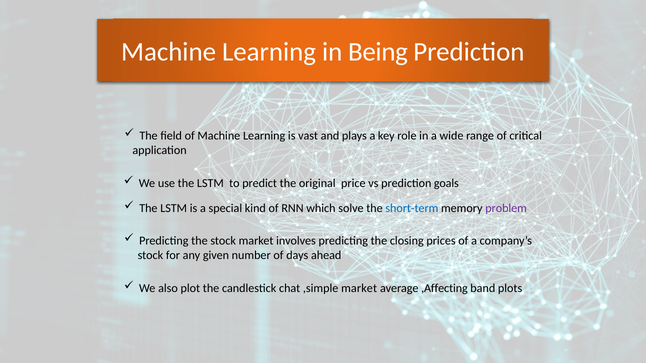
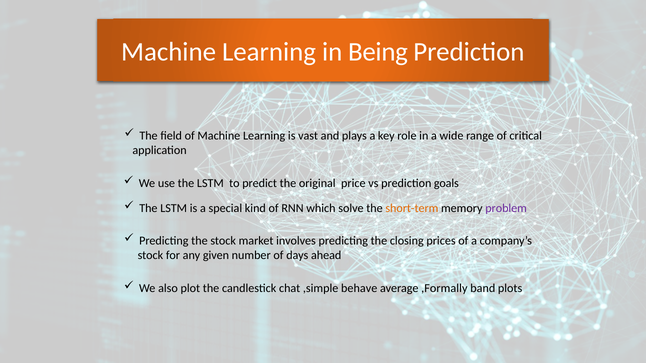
short-term colour: blue -> orange
,simple market: market -> behave
,Affecting: ,Affecting -> ,Formally
